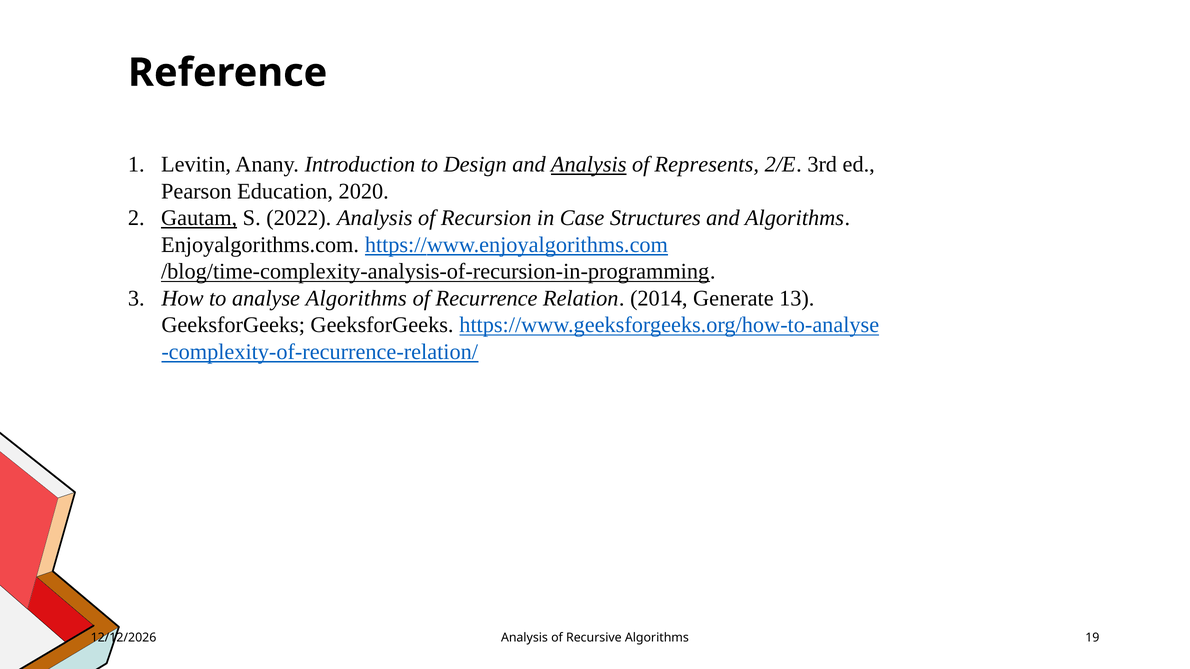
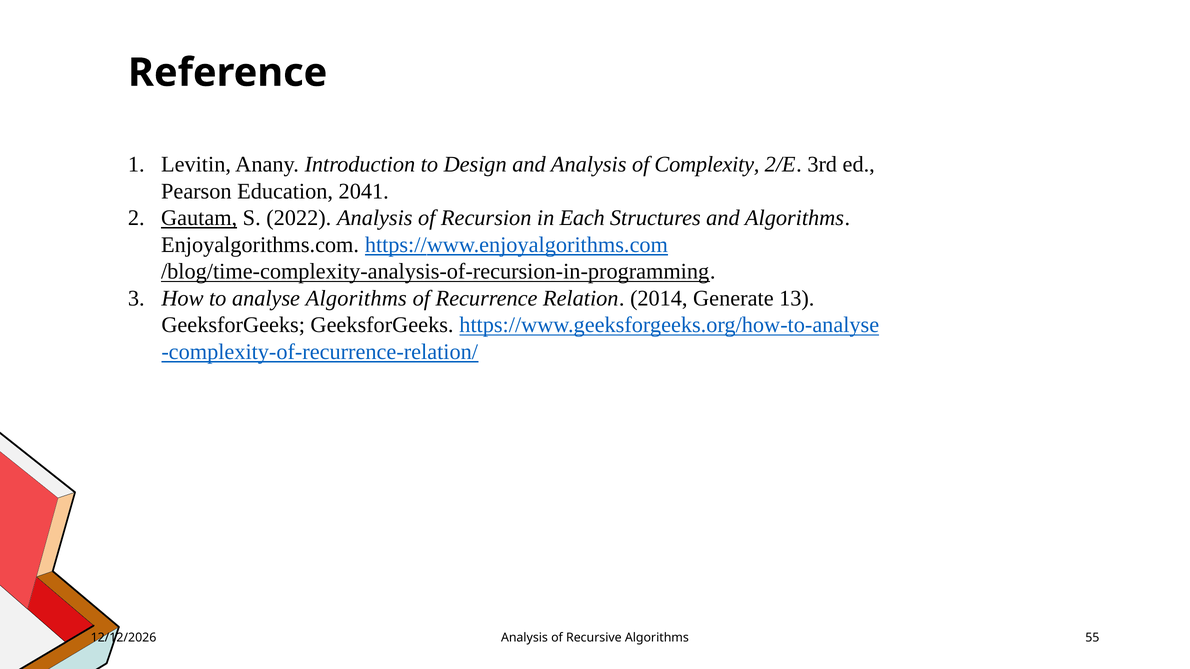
Analysis at (589, 165) underline: present -> none
Represents: Represents -> Complexity
2020: 2020 -> 2041
Case: Case -> Each
19: 19 -> 55
